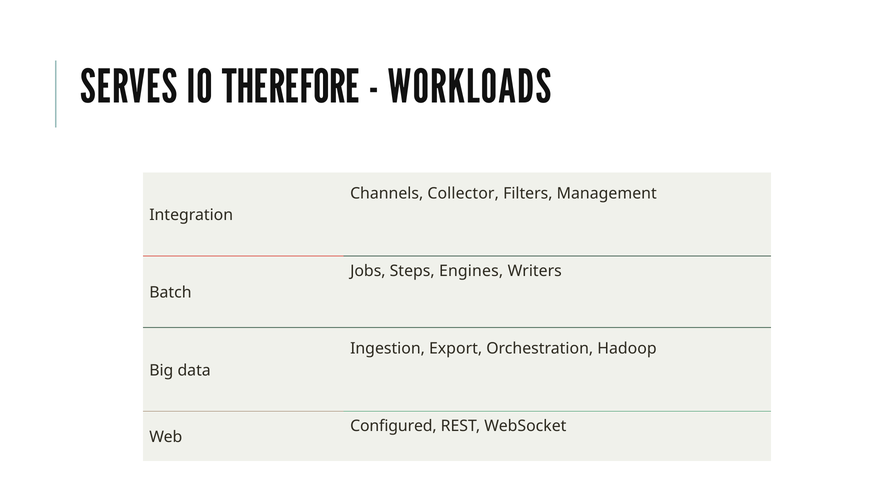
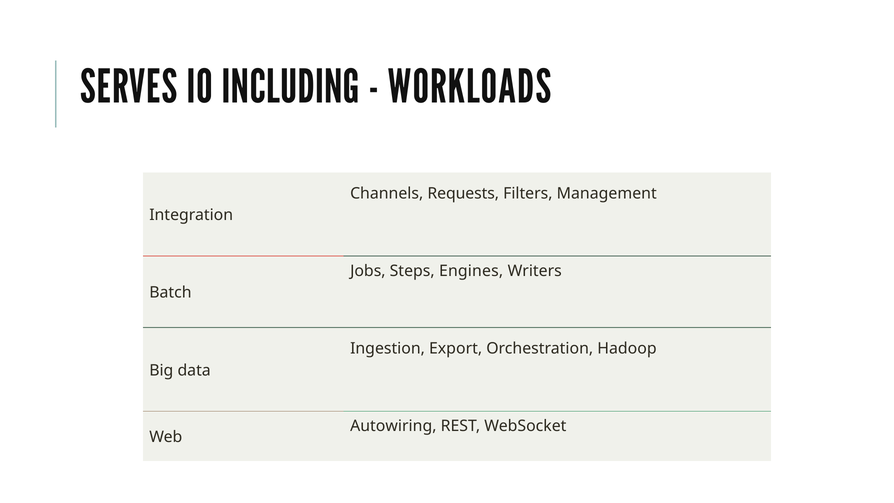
THEREFORE: THEREFORE -> INCLUDING
Collector: Collector -> Requests
Configured: Configured -> Autowiring
